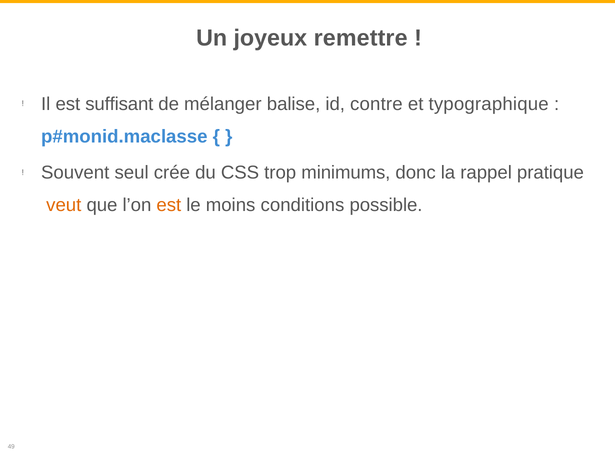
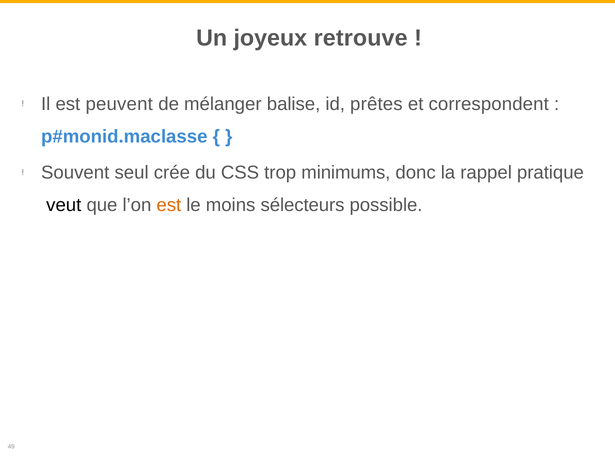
remettre: remettre -> retrouve
suffisant: suffisant -> peuvent
contre: contre -> prêtes
typographique: typographique -> correspondent
veut colour: orange -> black
conditions: conditions -> sélecteurs
